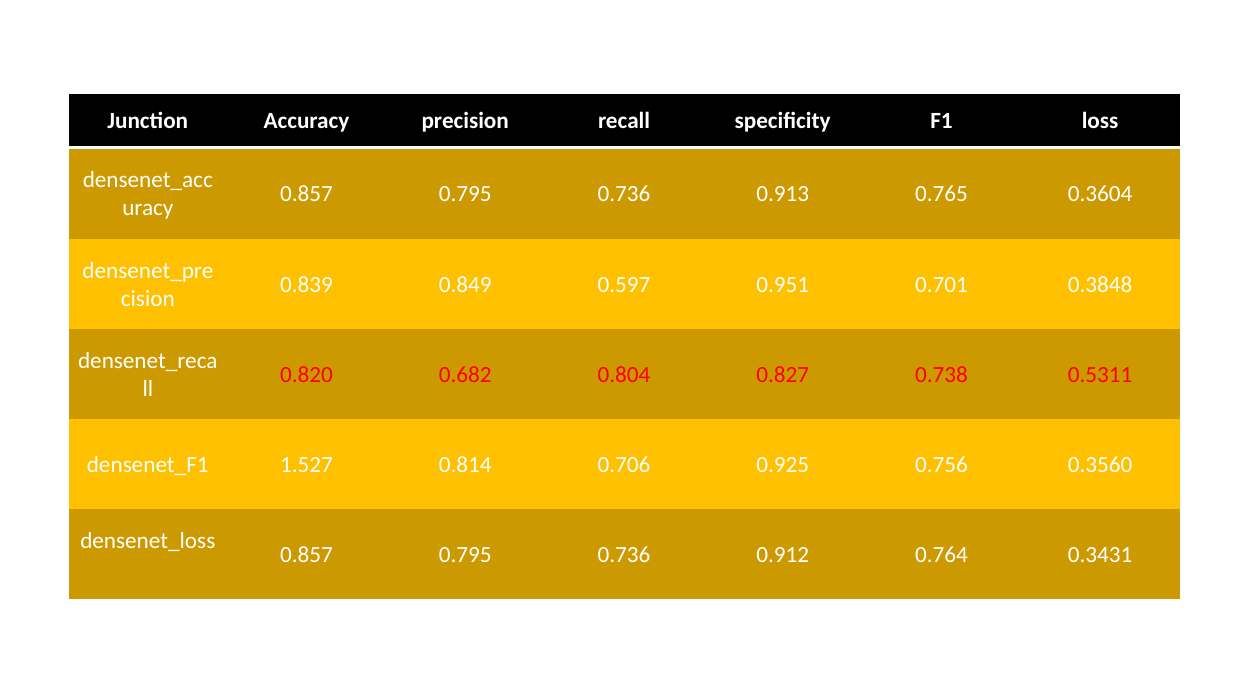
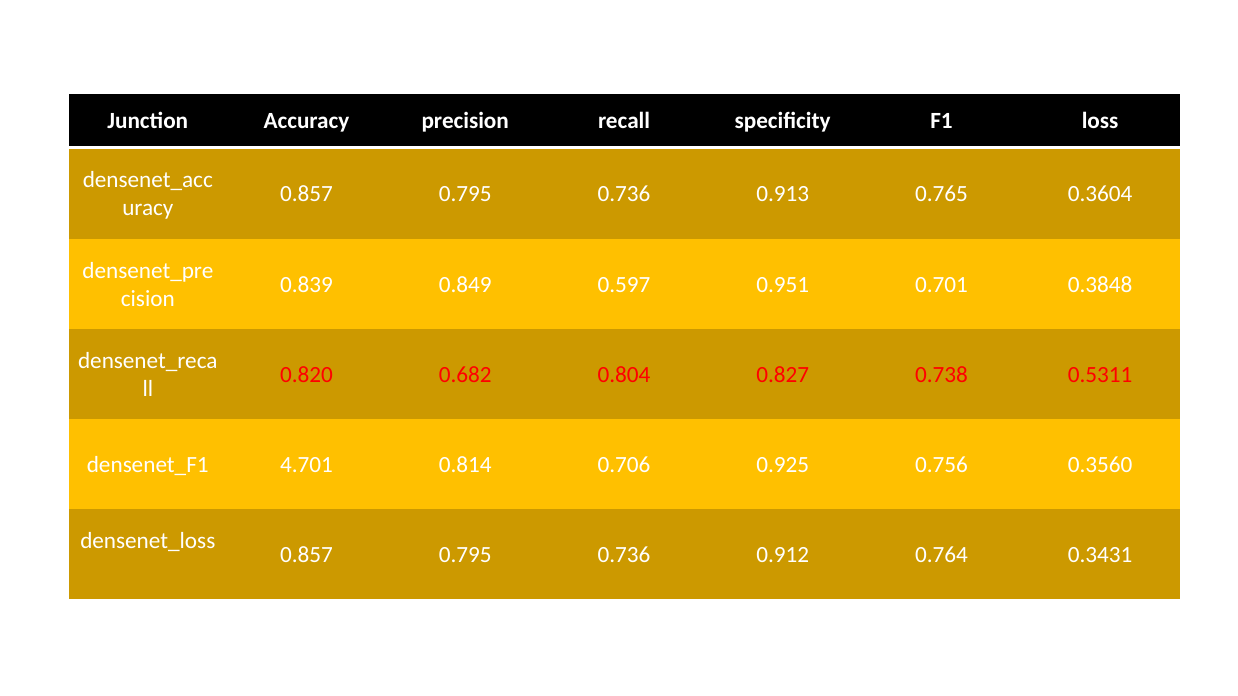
1.527: 1.527 -> 4.701
